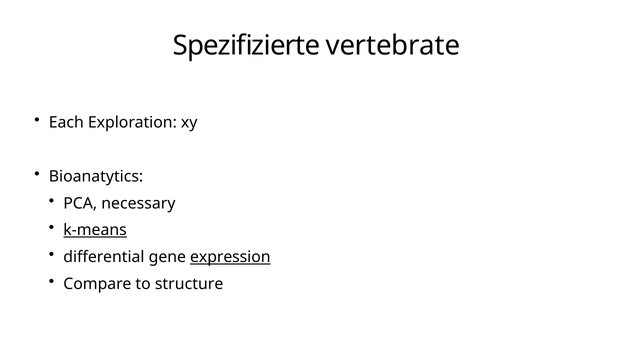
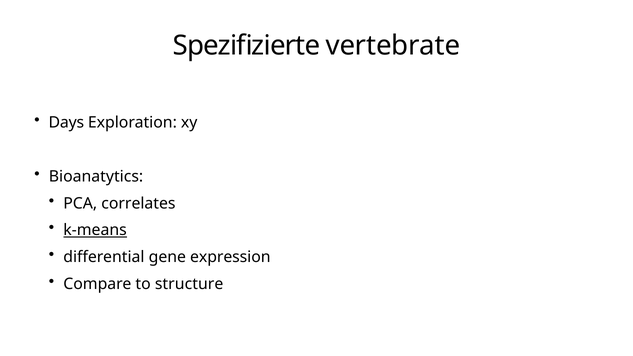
Each: Each -> Days
necessary: necessary -> correlates
expression underline: present -> none
